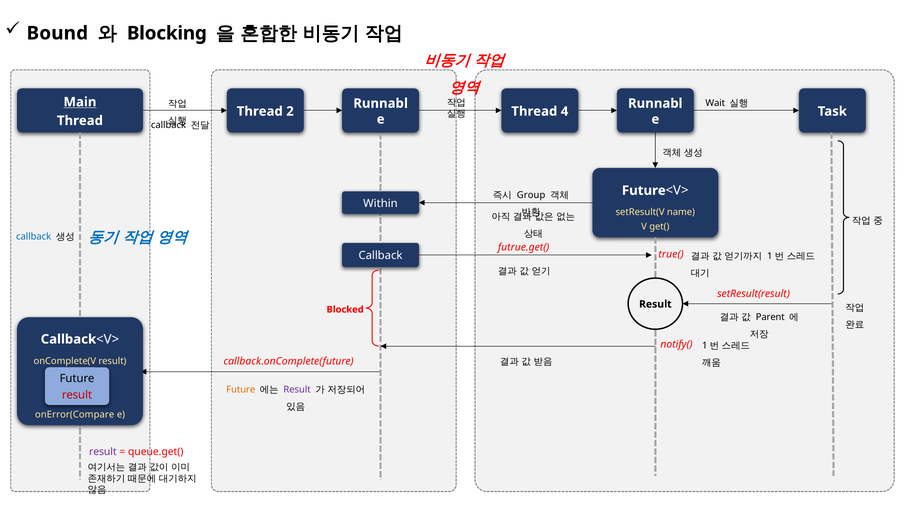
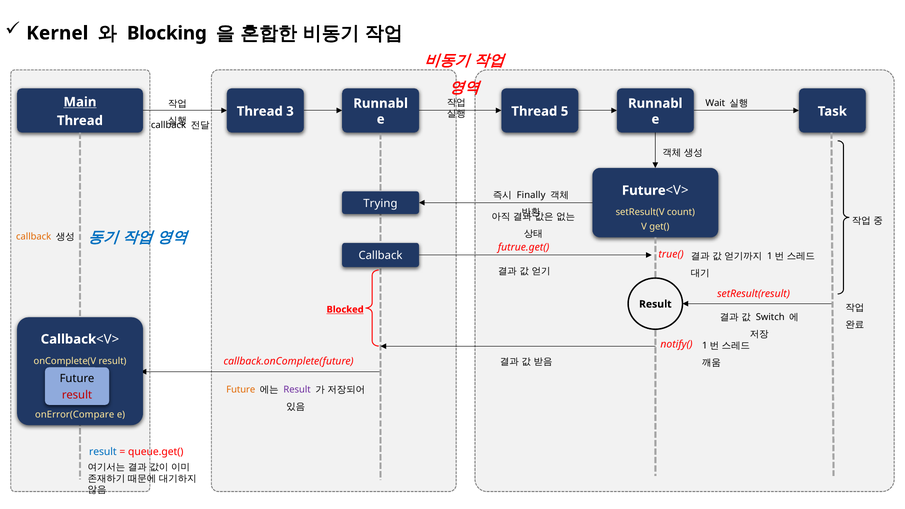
Bound: Bound -> Kernel
2: 2 -> 3
4: 4 -> 5
Group: Group -> Finally
Within: Within -> Trying
name: name -> count
callback at (34, 237) colour: blue -> orange
Blocked underline: none -> present
Parent: Parent -> Switch
result at (103, 452) colour: purple -> blue
